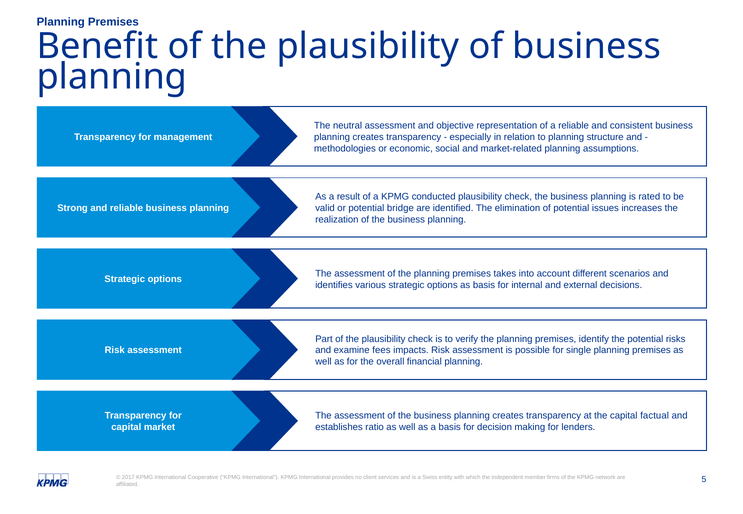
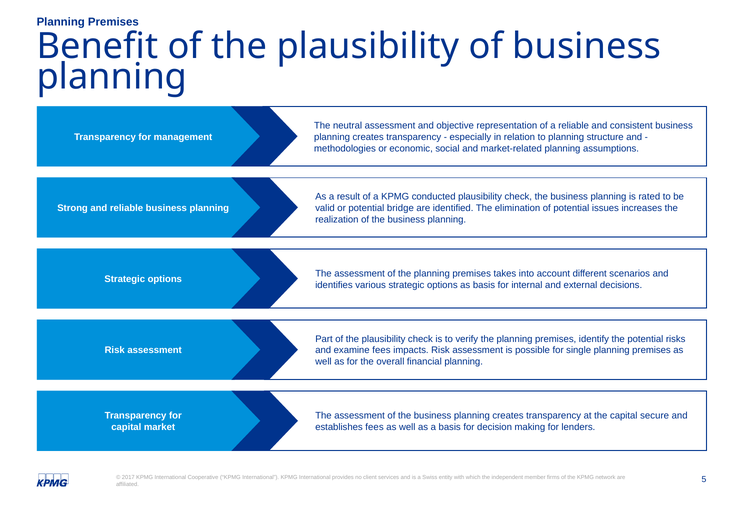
factual: factual -> secure
establishes ratio: ratio -> fees
